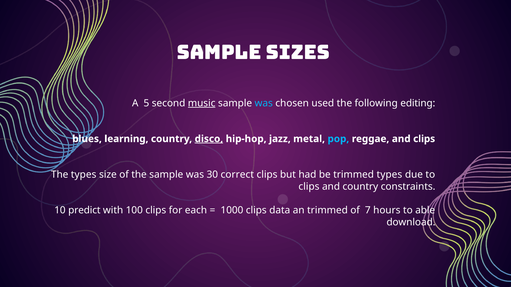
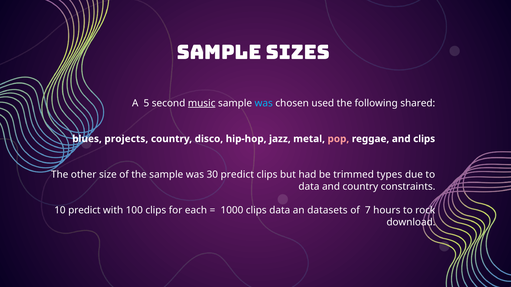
editing: editing -> shared
learning: learning -> projects
disco underline: present -> none
pop colour: light blue -> pink
The types: types -> other
30 correct: correct -> predict
clips at (309, 187): clips -> data
an trimmed: trimmed -> datasets
able: able -> rock
